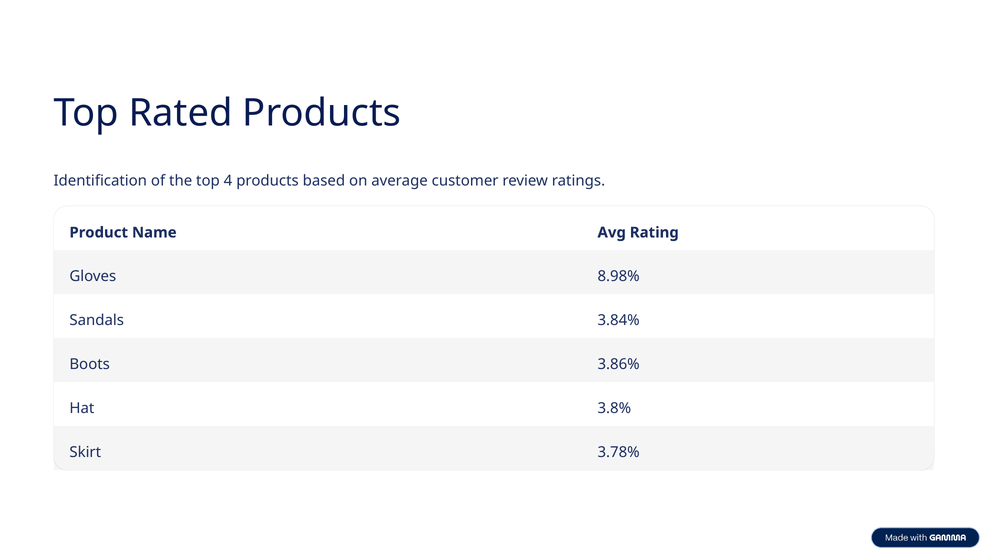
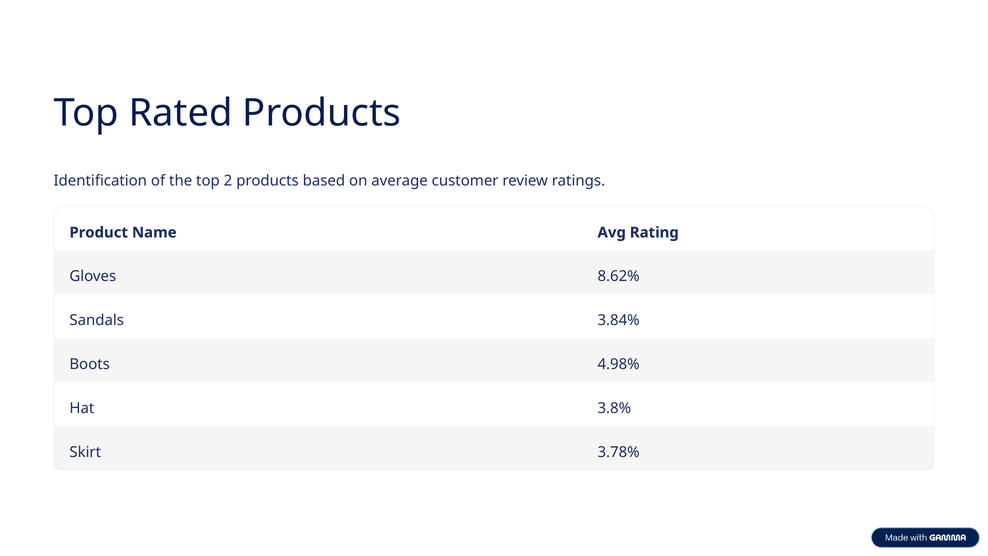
4: 4 -> 2
8.98%: 8.98% -> 8.62%
3.86%: 3.86% -> 4.98%
